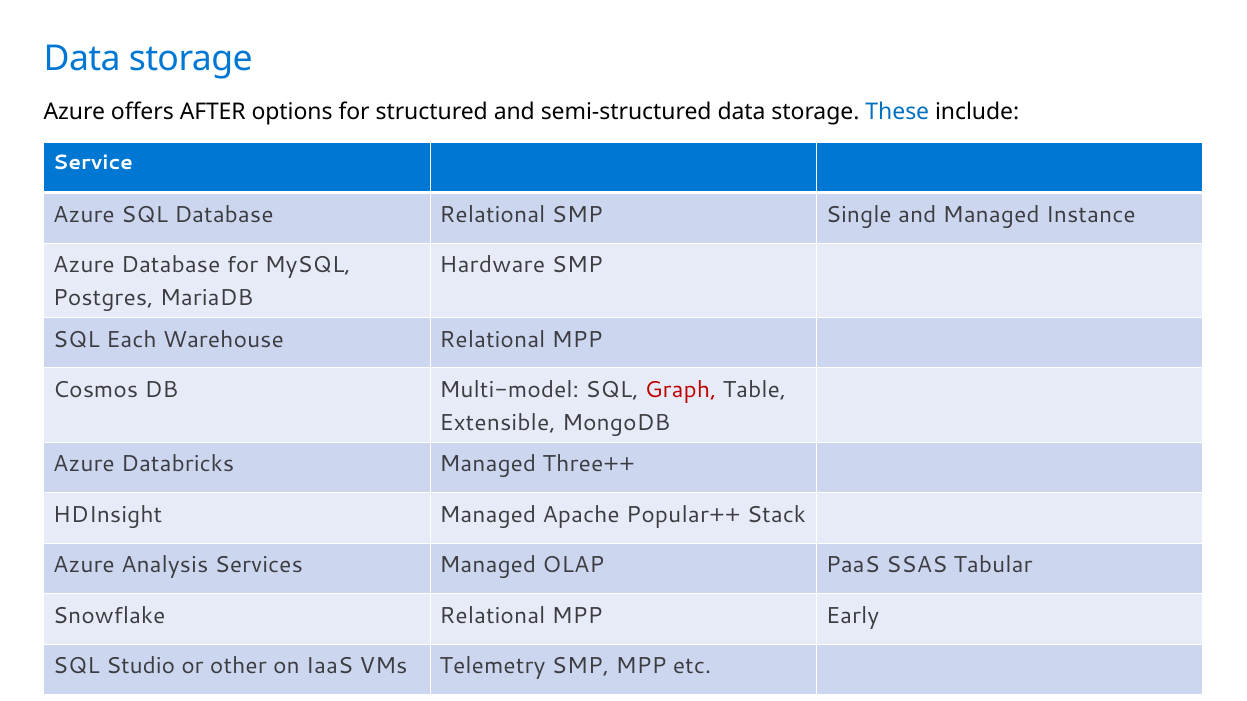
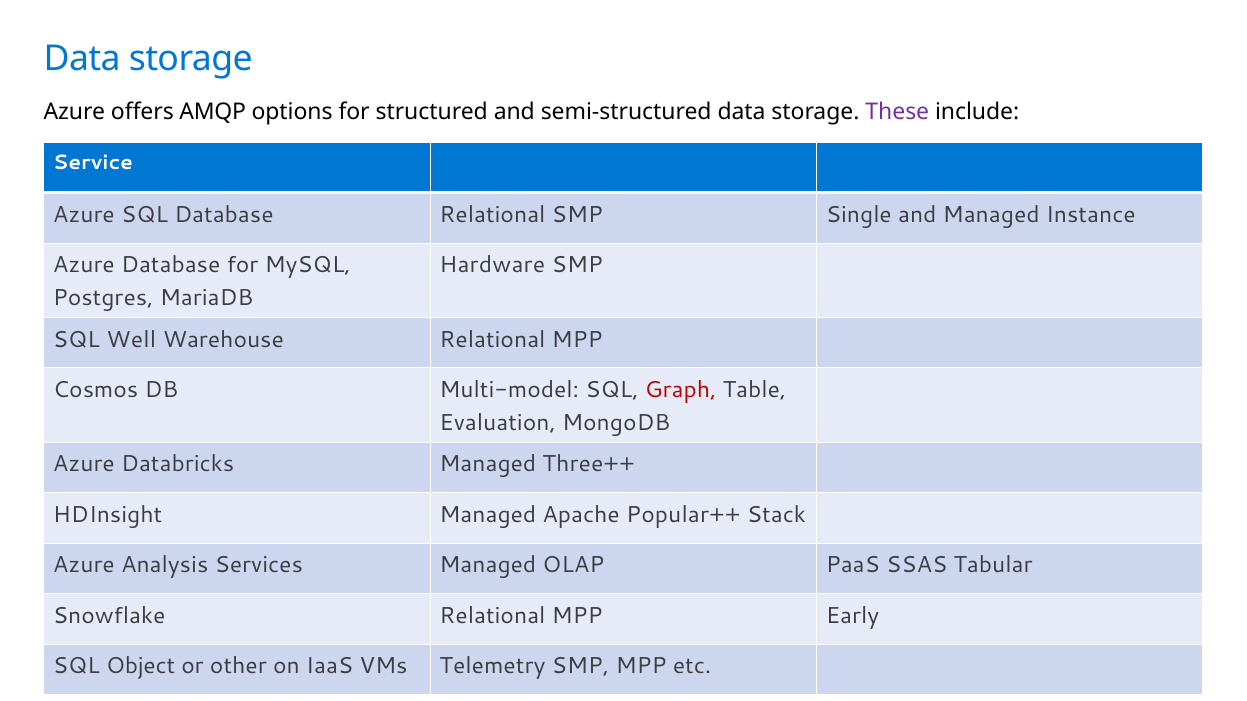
AFTER: AFTER -> AMQP
These colour: blue -> purple
Each: Each -> Well
Extensible: Extensible -> Evaluation
Studio: Studio -> Object
